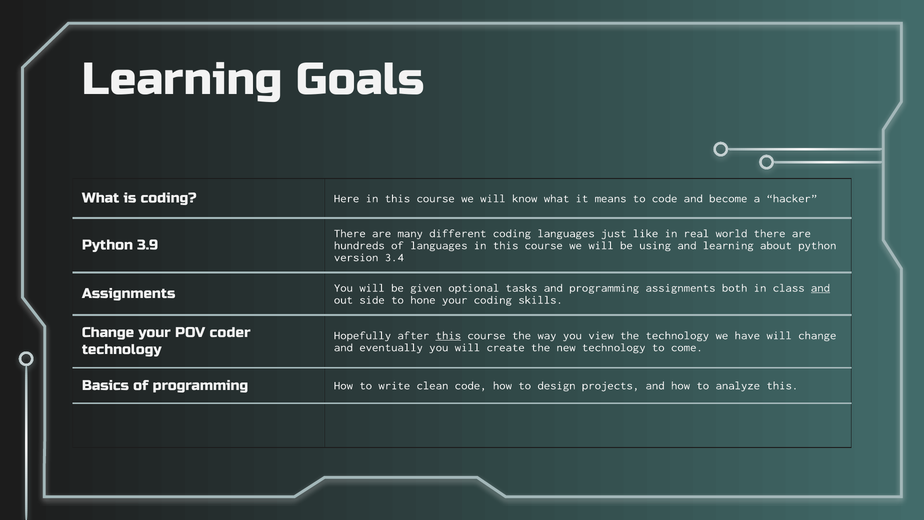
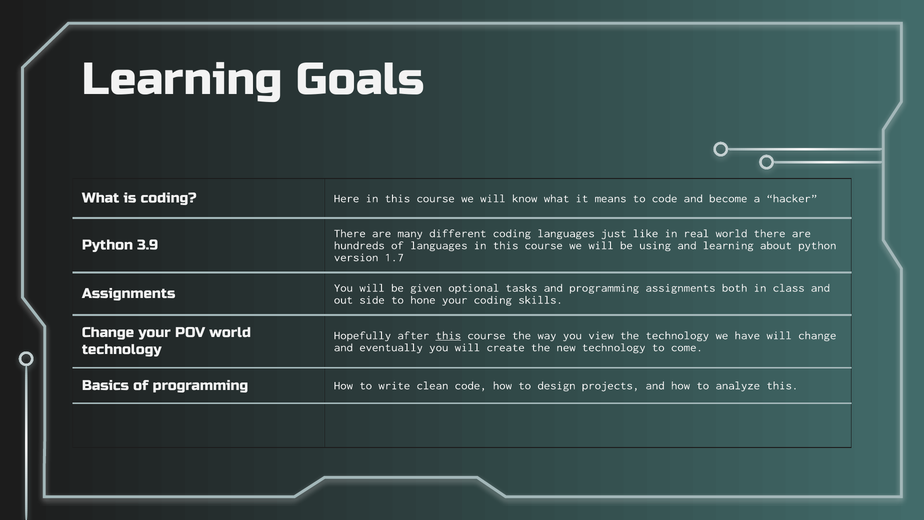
3.4: 3.4 -> 1.7
and at (820, 288) underline: present -> none
POV coder: coder -> world
